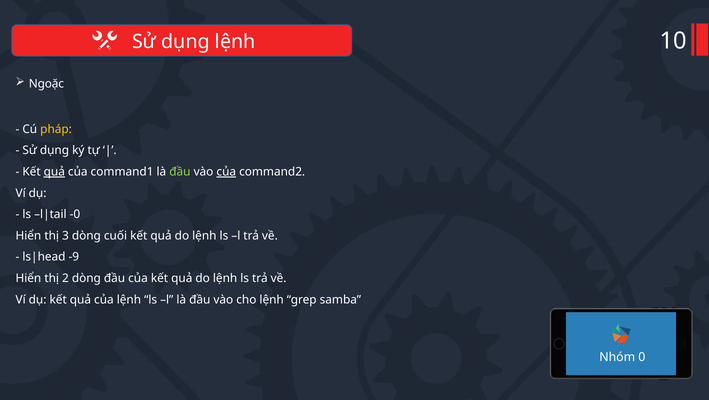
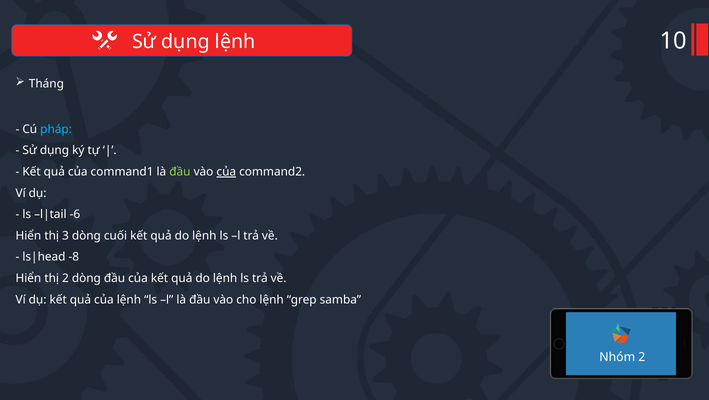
Ngoặc: Ngoặc -> Tháng
pháp colour: yellow -> light blue
quả at (54, 172) underline: present -> none
-0: -0 -> -6
-9: -9 -> -8
Nhóm 0: 0 -> 2
